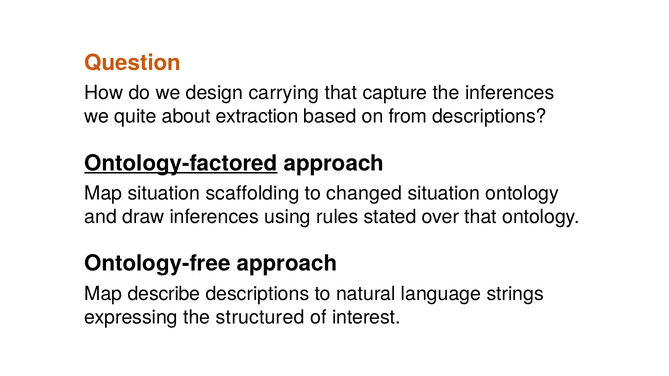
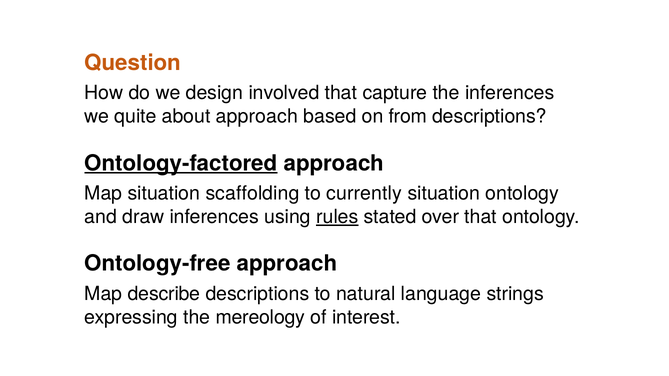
carrying: carrying -> involved
about extraction: extraction -> approach
changed: changed -> currently
rules underline: none -> present
structured: structured -> mereology
